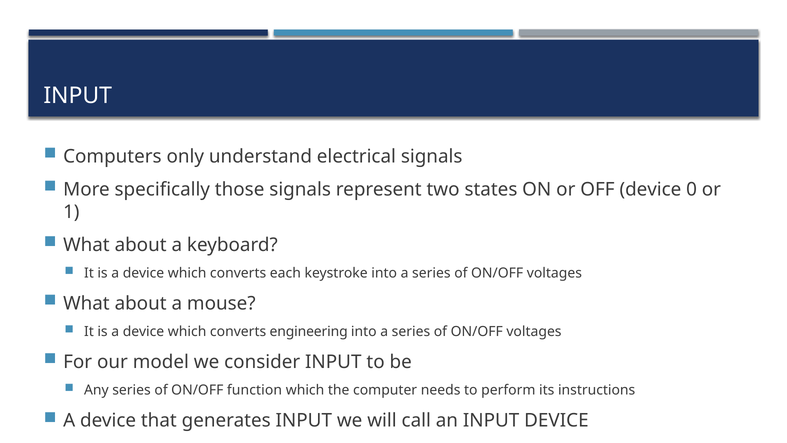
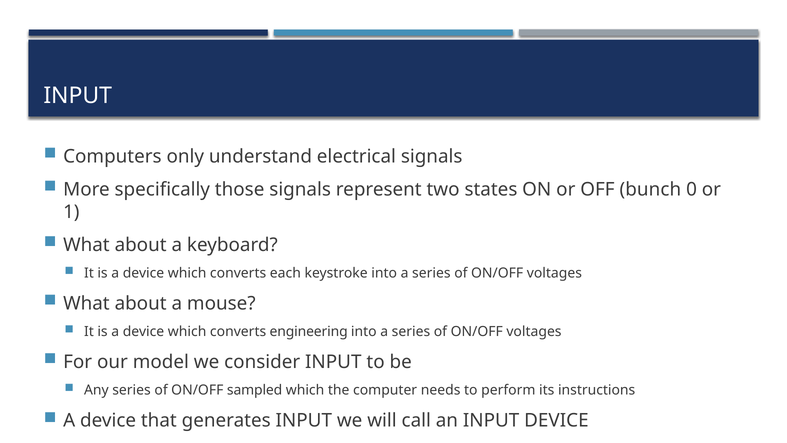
OFF device: device -> bunch
function: function -> sampled
